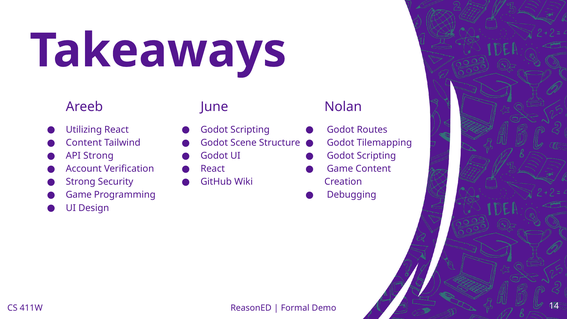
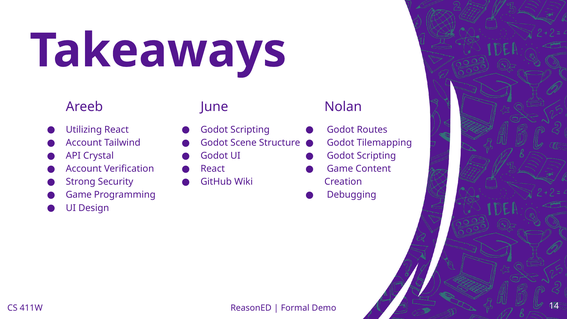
Content at (84, 143): Content -> Account
API Strong: Strong -> Crystal
